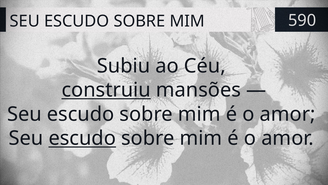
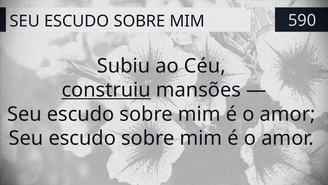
escudo at (82, 138) underline: present -> none
